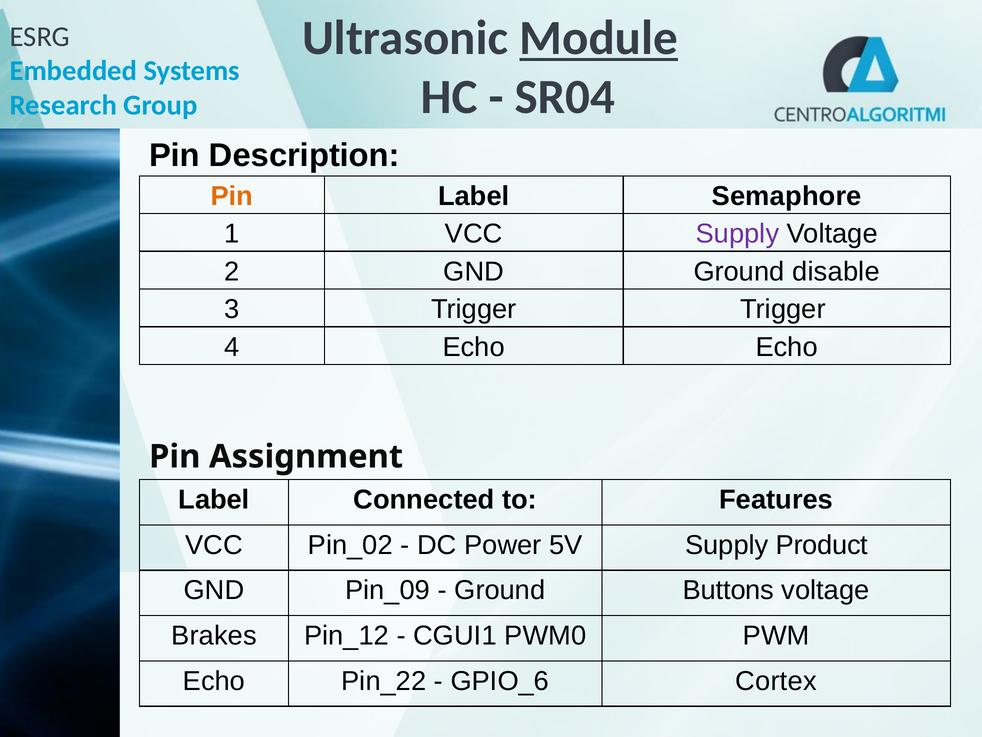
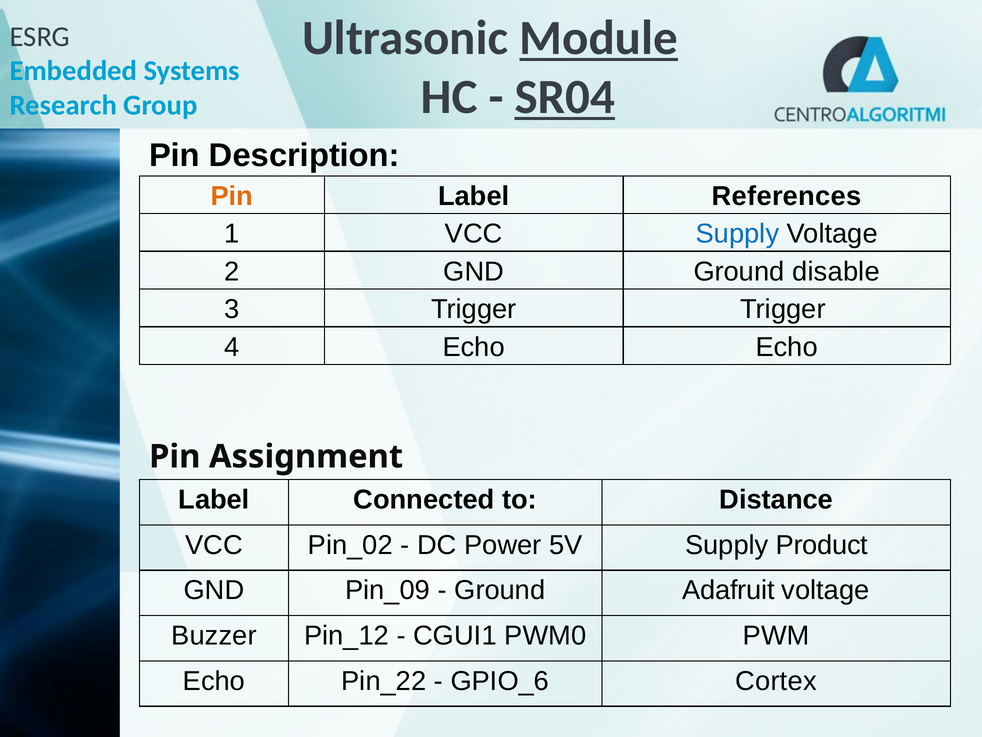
SR04 underline: none -> present
Semaphore: Semaphore -> References
Supply at (737, 234) colour: purple -> blue
Features: Features -> Distance
Buttons: Buttons -> Adafruit
Brakes: Brakes -> Buzzer
